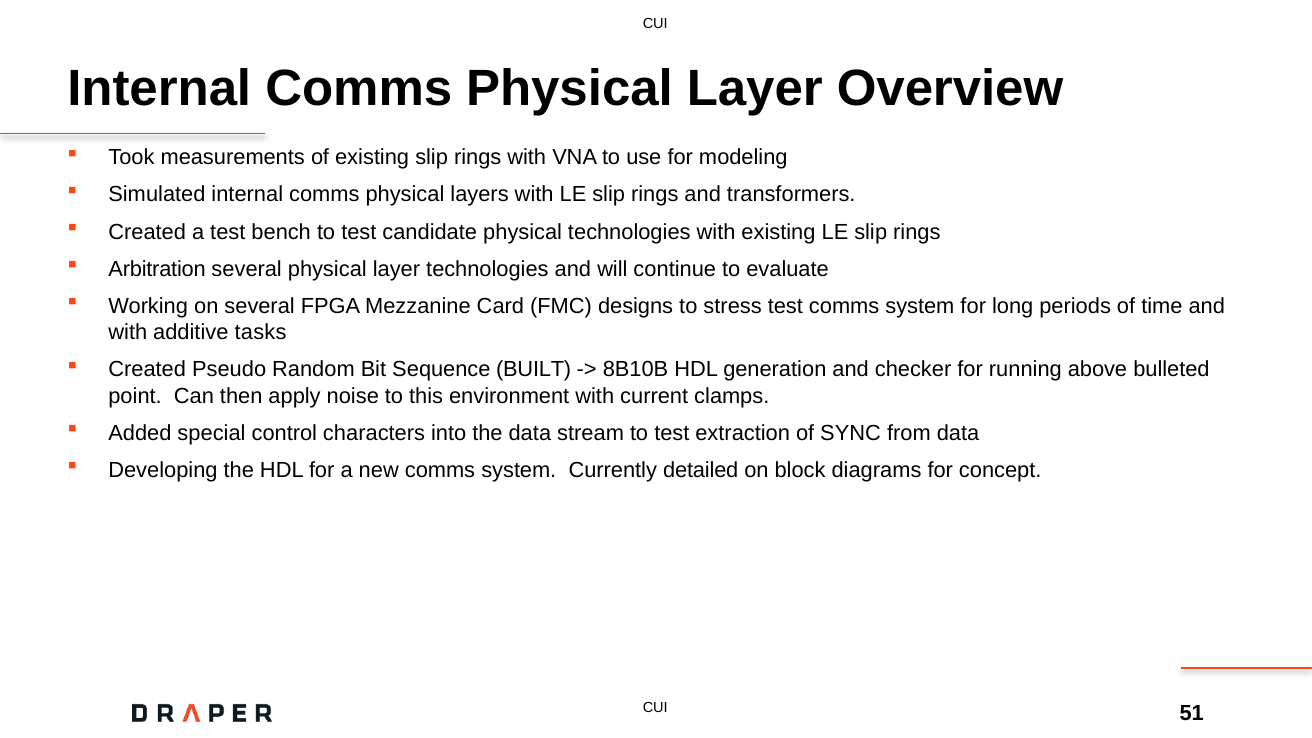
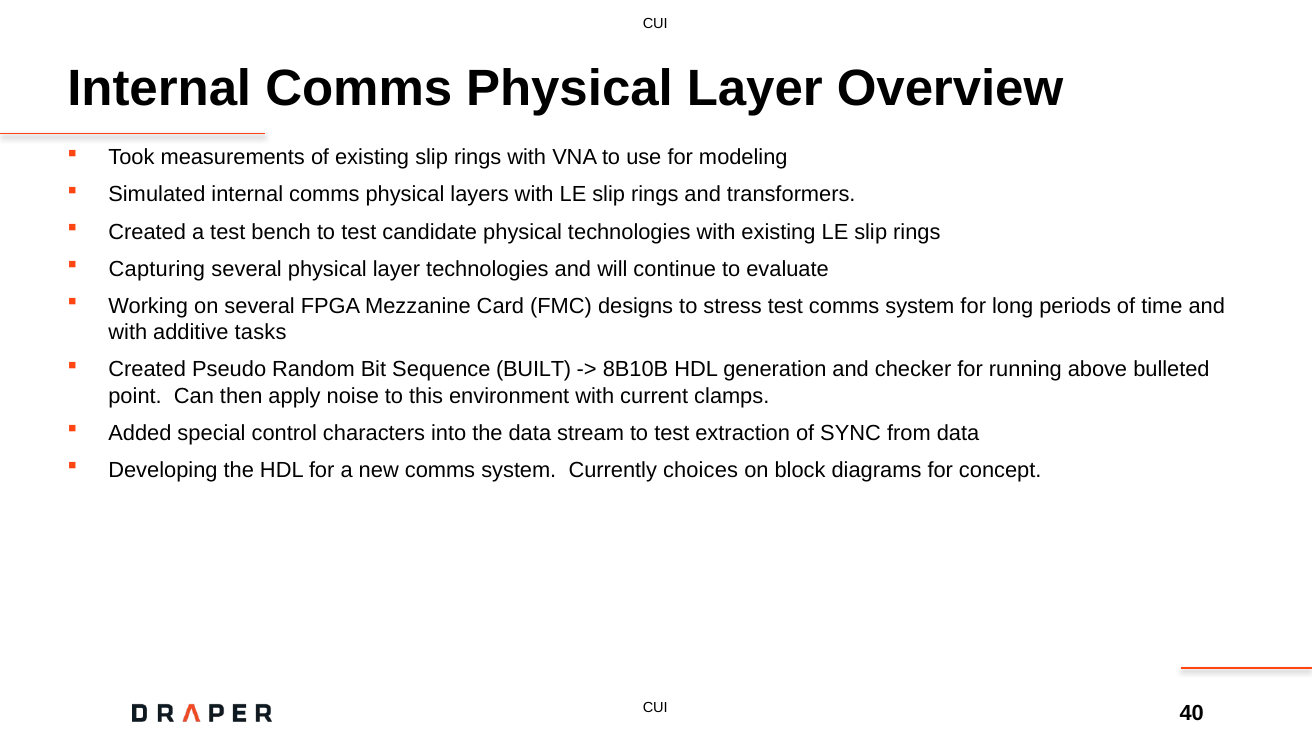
Arbitration: Arbitration -> Capturing
detailed: detailed -> choices
51: 51 -> 40
